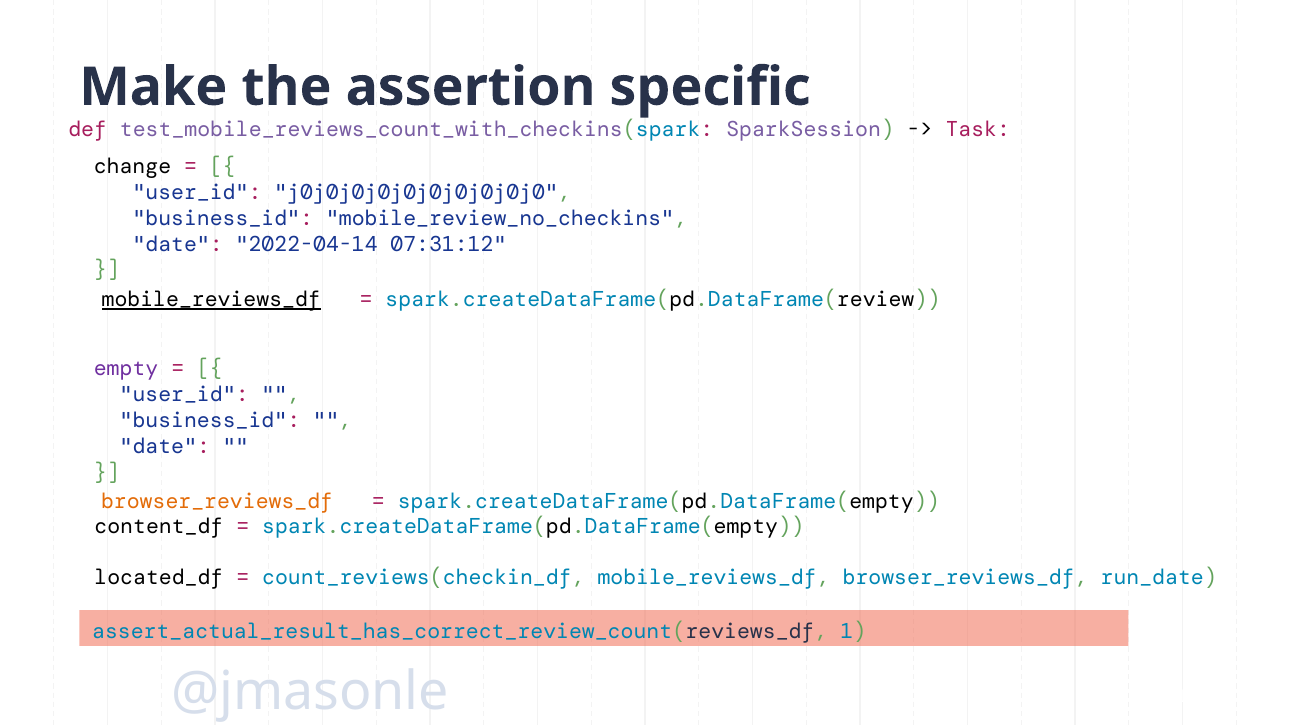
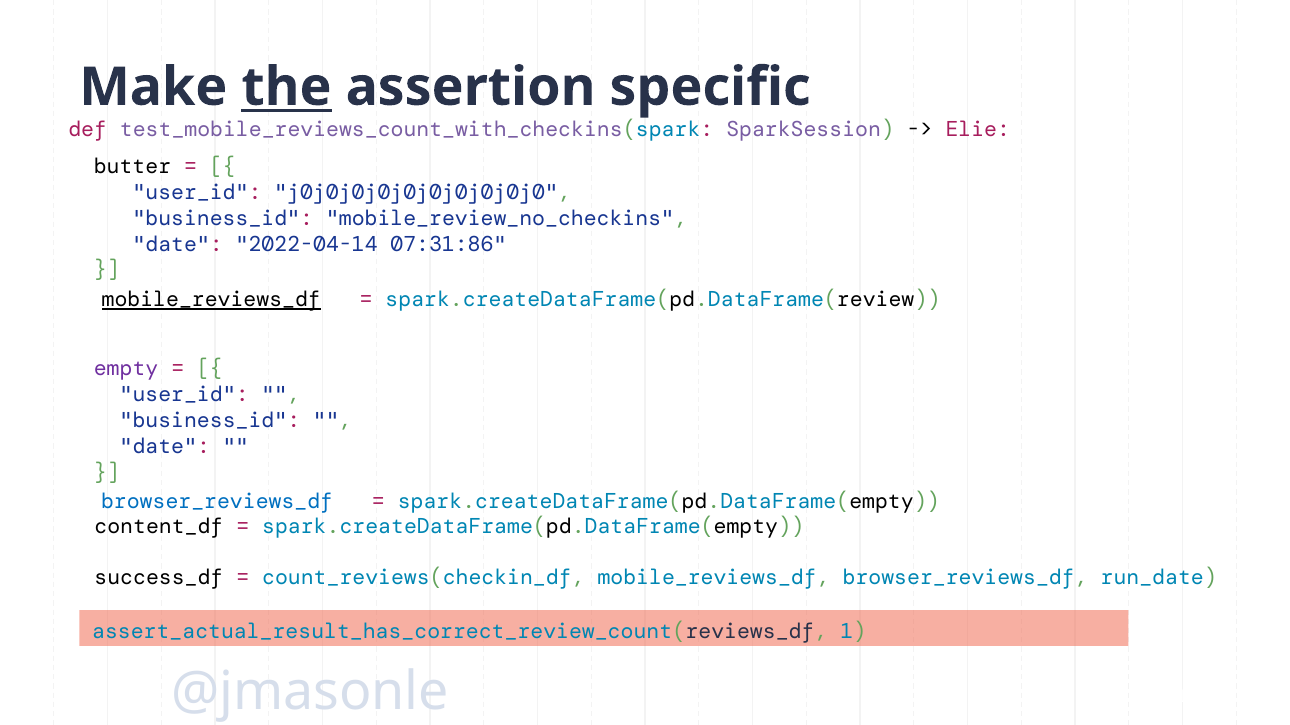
the underline: none -> present
Task: Task -> Elie
change: change -> butter
07:31:12: 07:31:12 -> 07:31:86
browser_reviews_df at (217, 501) colour: orange -> blue
located_df: located_df -> success_df
